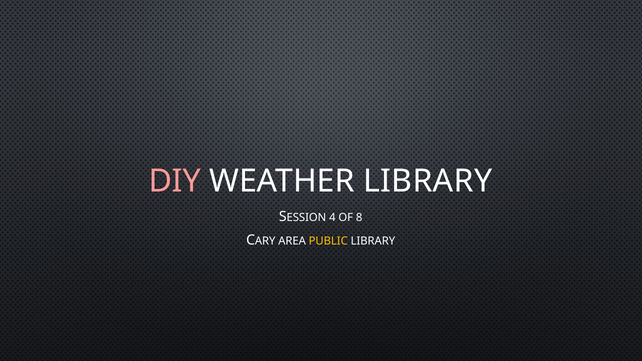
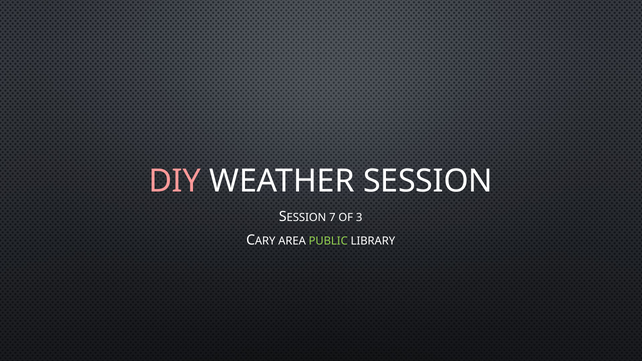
WEATHER LIBRARY: LIBRARY -> SESSION
4: 4 -> 7
8: 8 -> 3
PUBLIC colour: yellow -> light green
